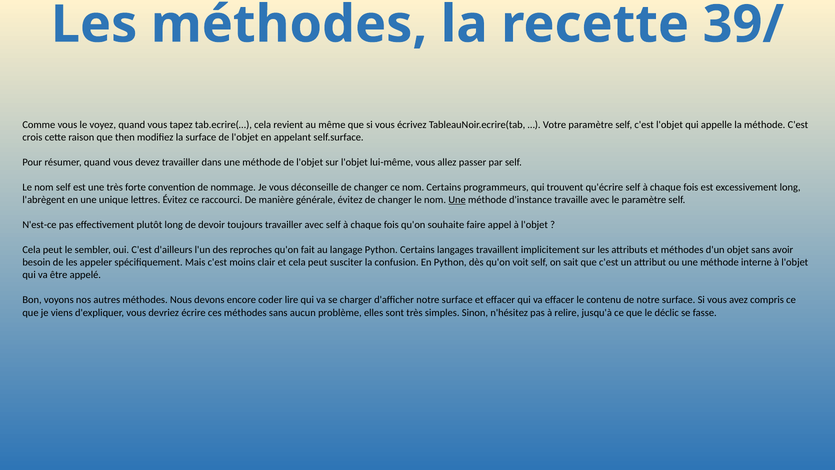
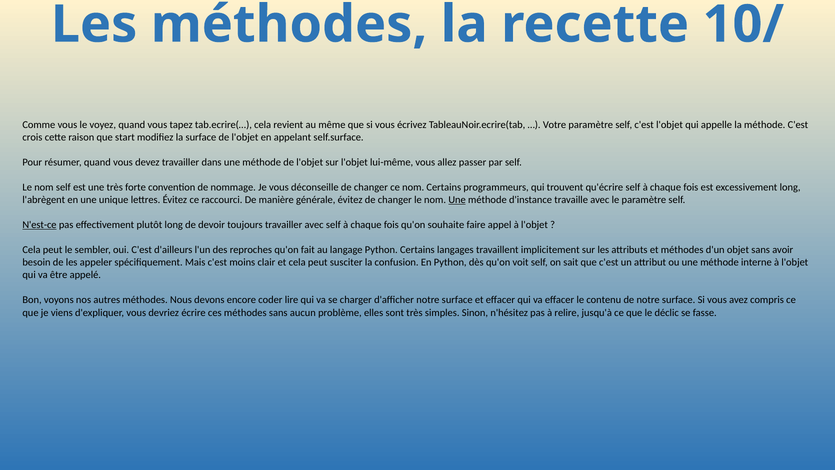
39/: 39/ -> 10/
then: then -> start
N'est-ce underline: none -> present
